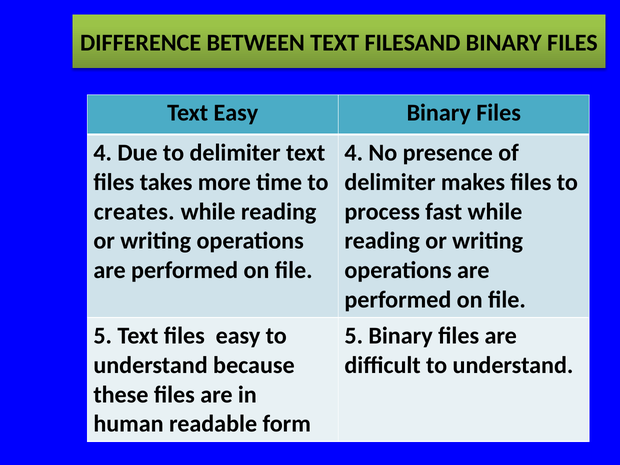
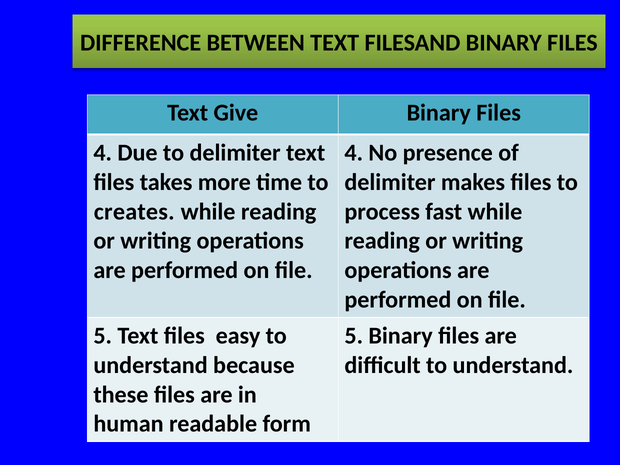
Text Easy: Easy -> Give
